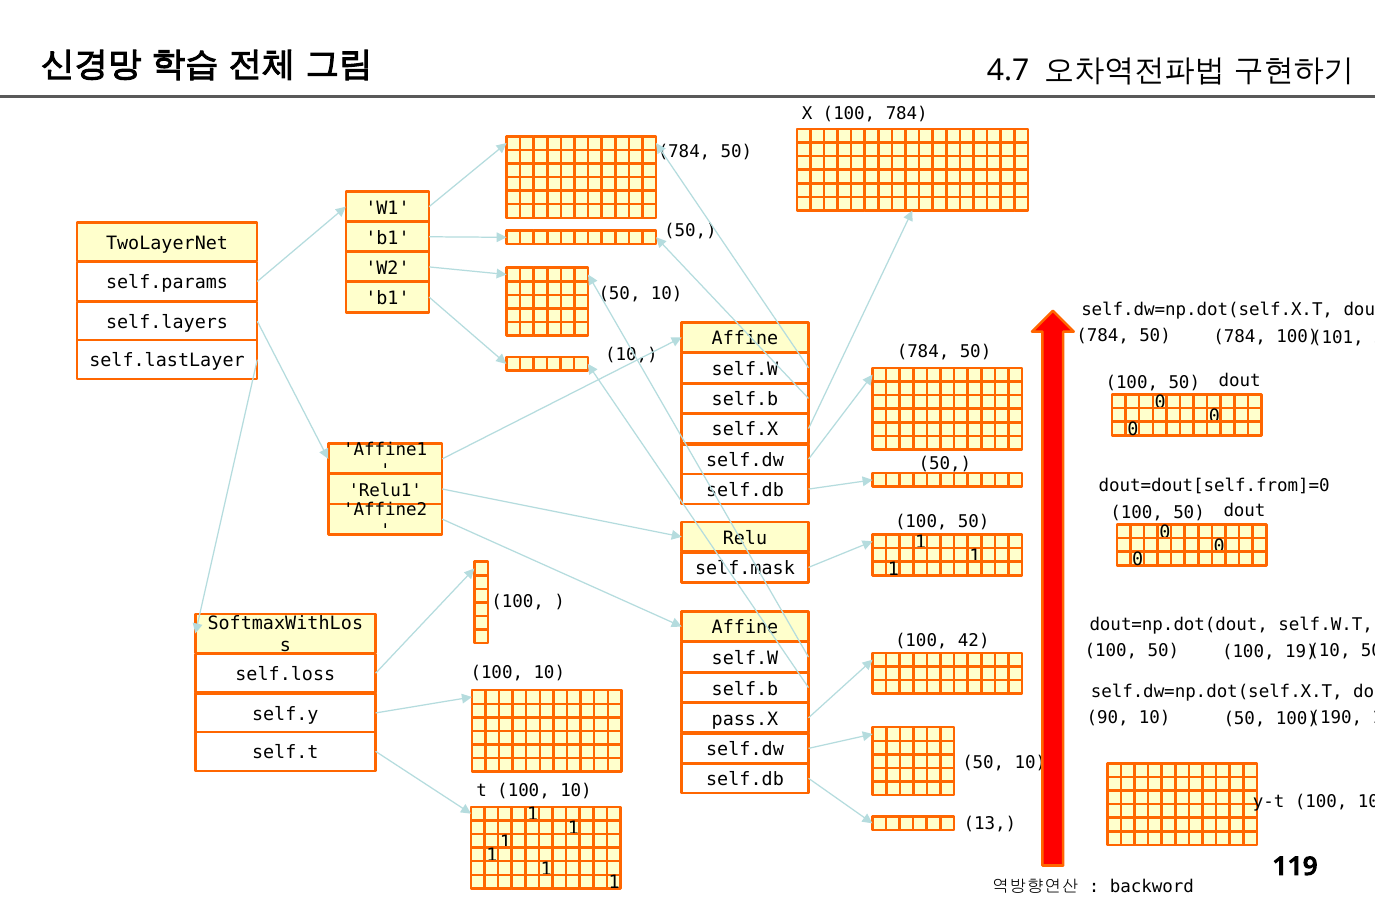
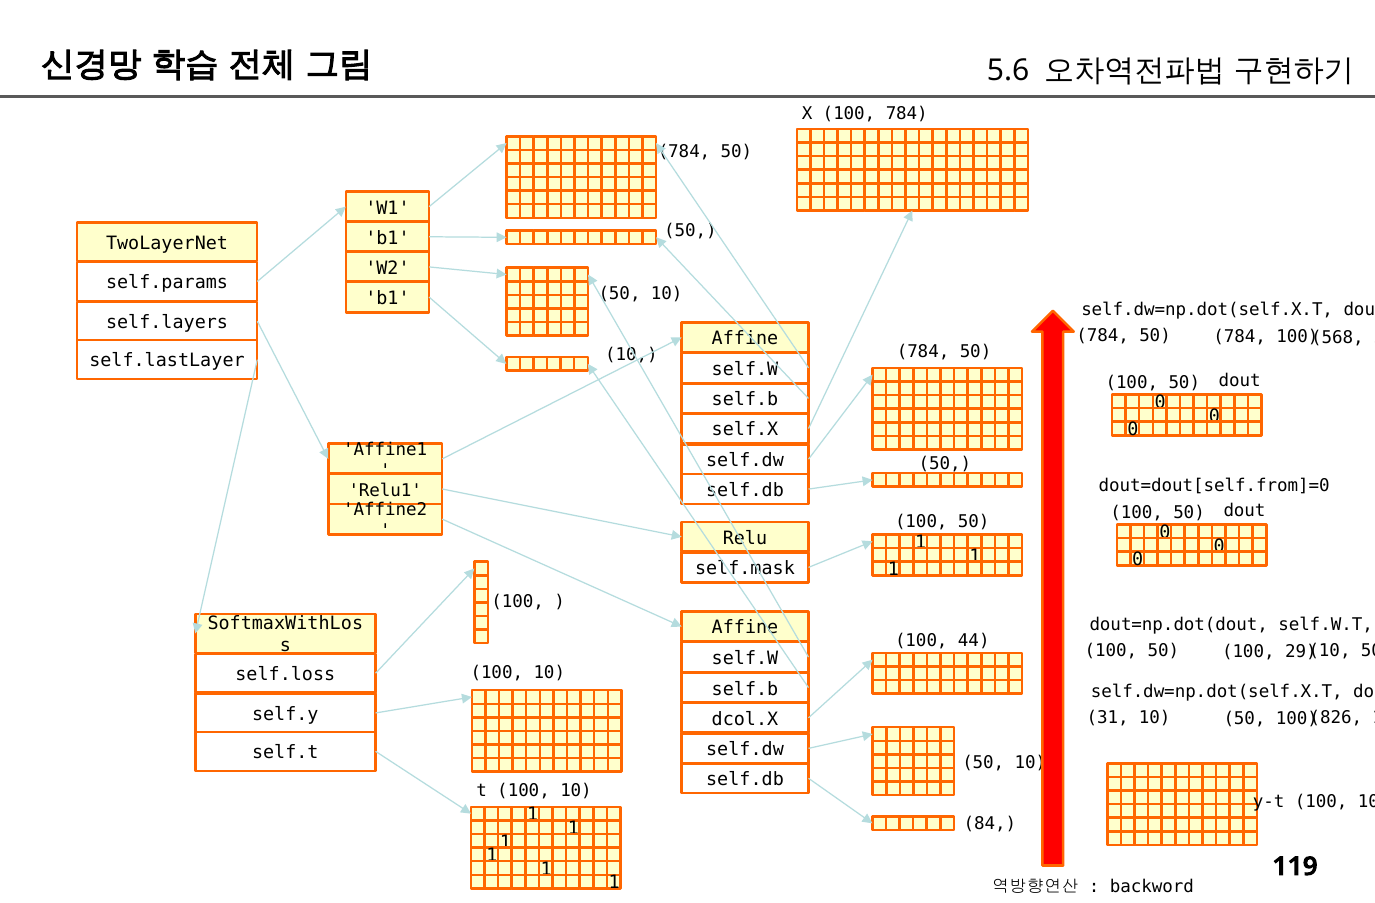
4.7: 4.7 -> 5.6
101: 101 -> 568
42: 42 -> 44
19: 19 -> 29
90: 90 -> 31
190: 190 -> 826
pass.X: pass.X -> dcol.X
13: 13 -> 84
